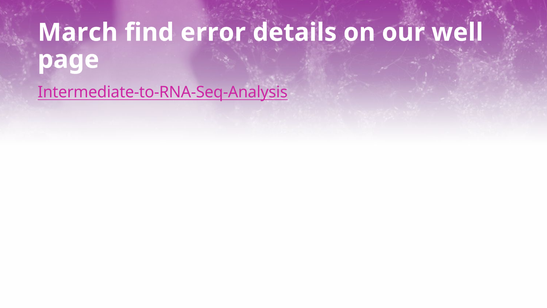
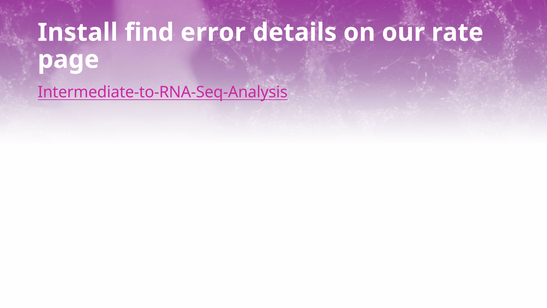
March: March -> Install
well: well -> rate
